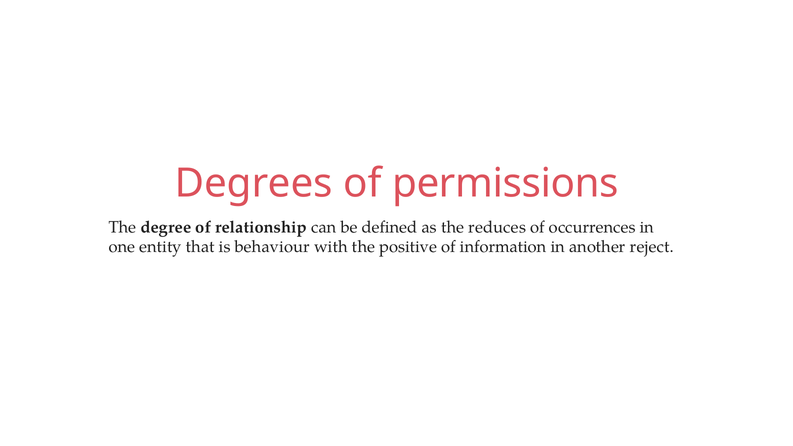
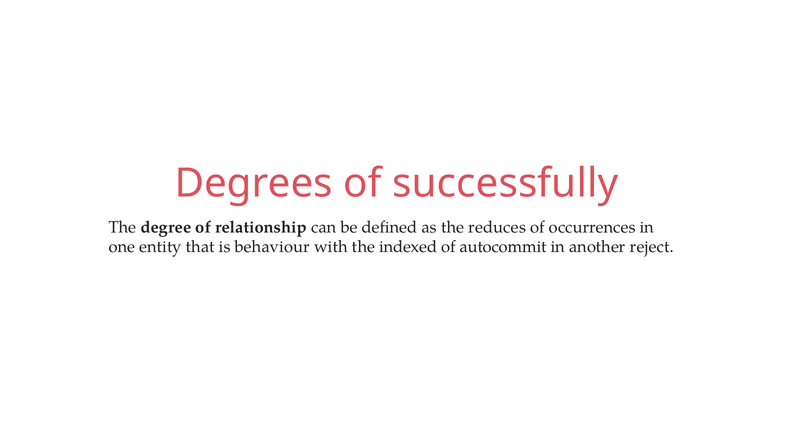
permissions: permissions -> successfully
positive: positive -> indexed
information: information -> autocommit
